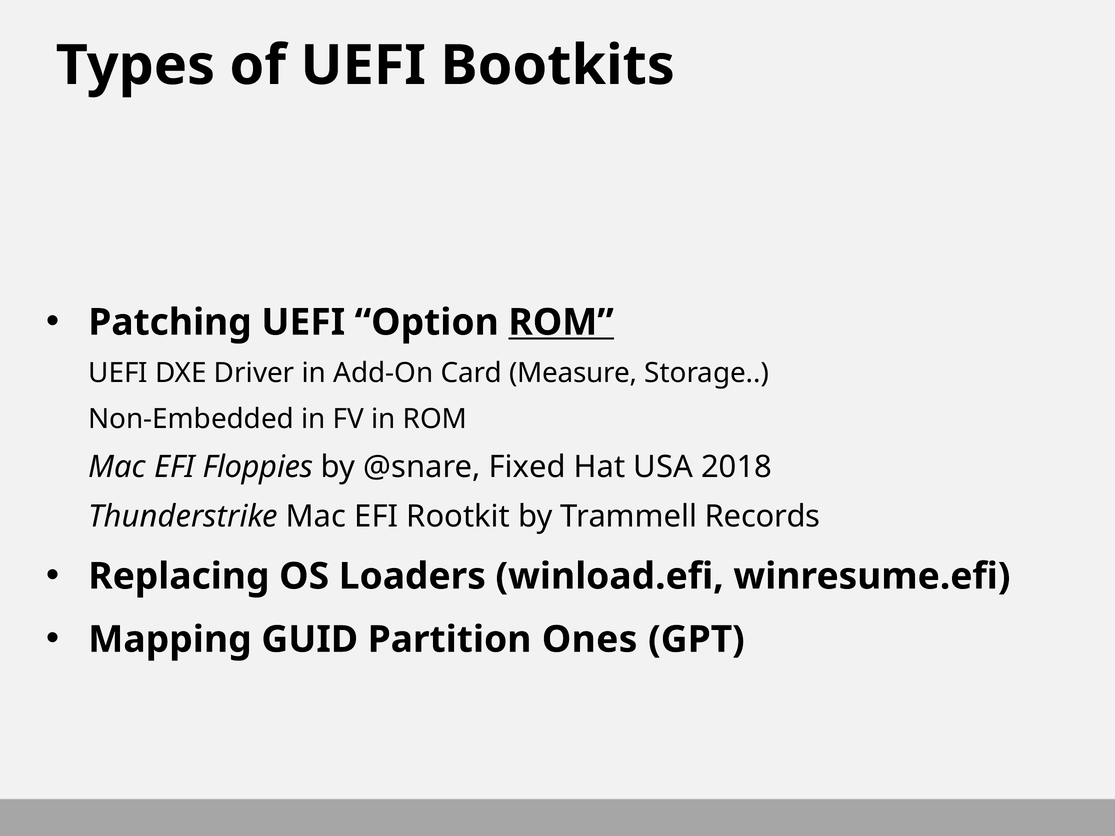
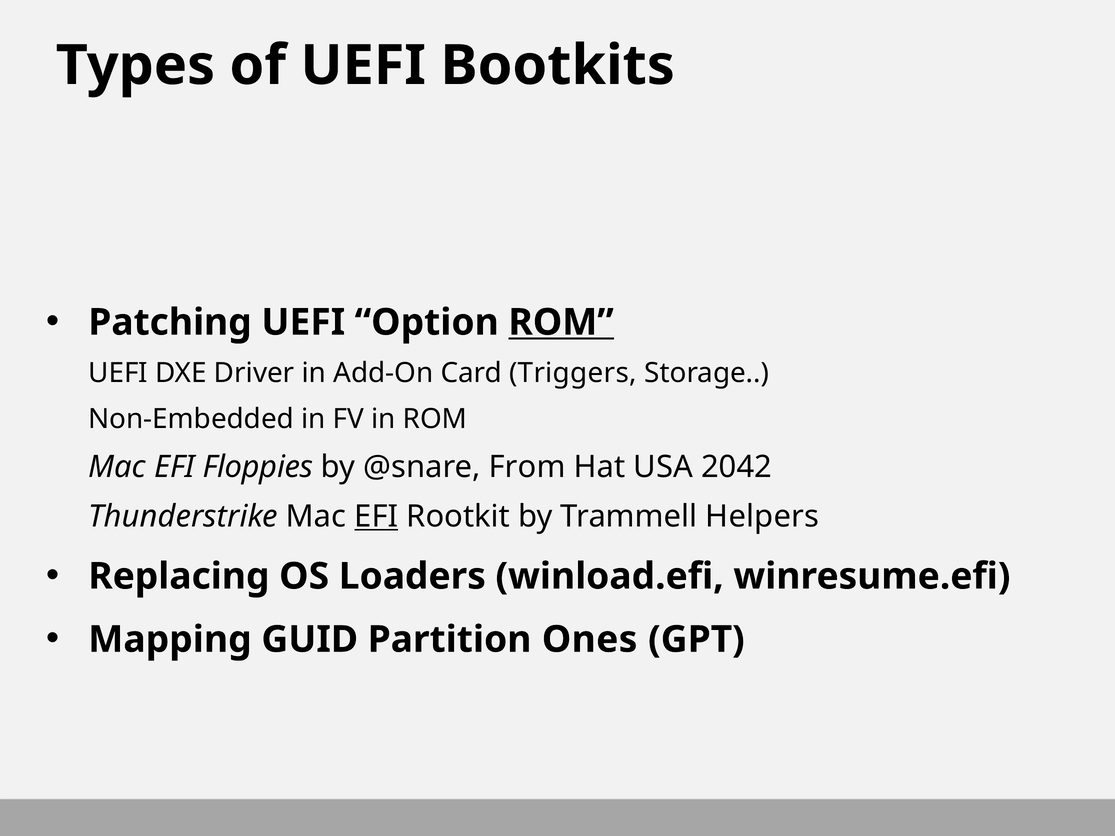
Measure: Measure -> Triggers
Fixed: Fixed -> From
2018: 2018 -> 2042
EFI at (376, 517) underline: none -> present
Records: Records -> Helpers
